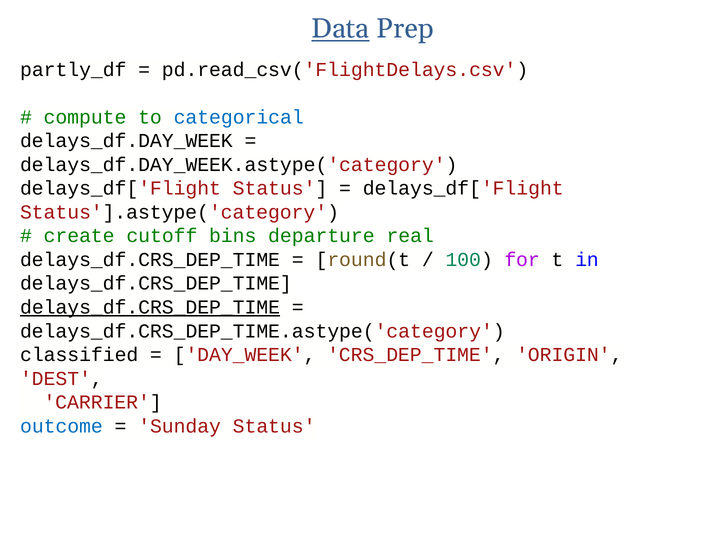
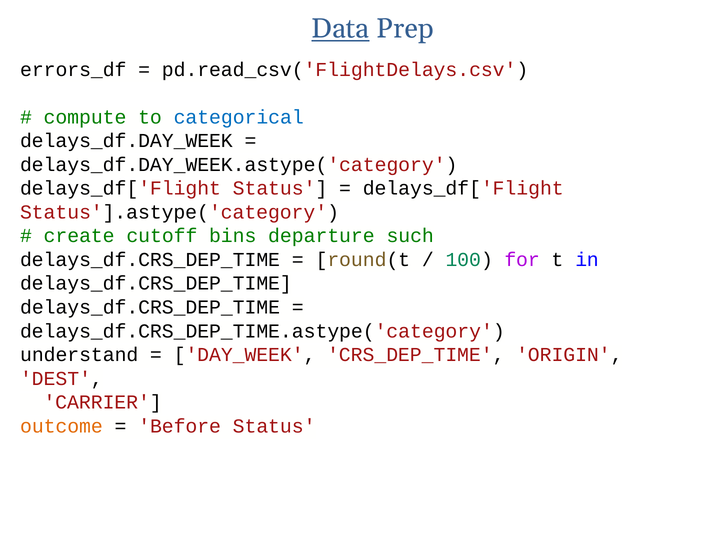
partly_df: partly_df -> errors_df
real: real -> such
delays_df.CRS_DEP_TIME at (150, 307) underline: present -> none
classified: classified -> understand
outcome colour: blue -> orange
Sunday: Sunday -> Before
